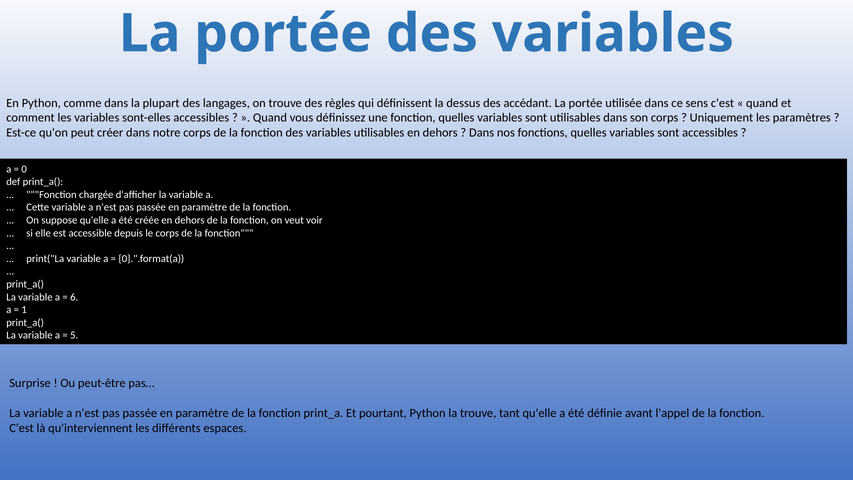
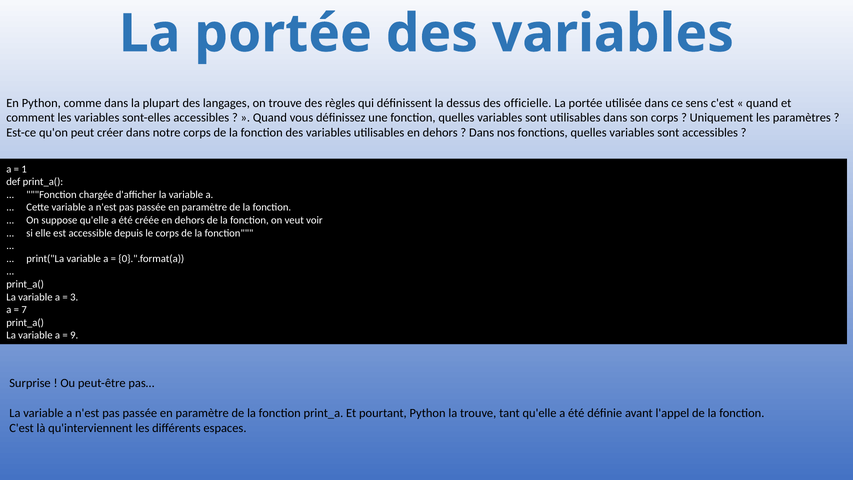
accédant: accédant -> officielle
0: 0 -> 1
6: 6 -> 3
1: 1 -> 7
5: 5 -> 9
